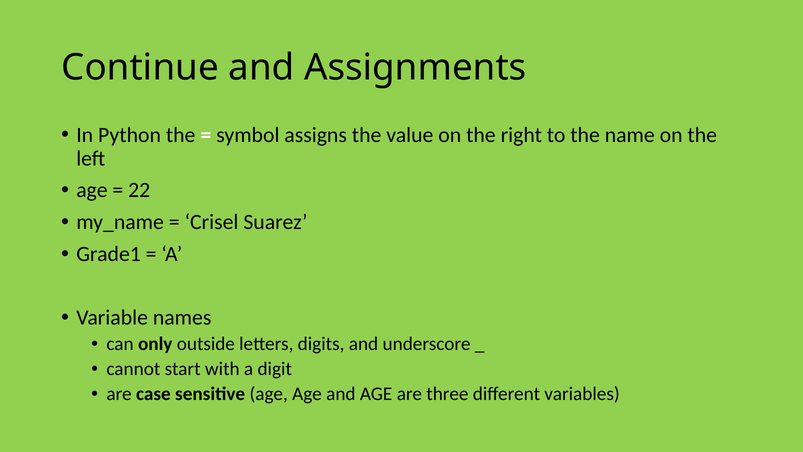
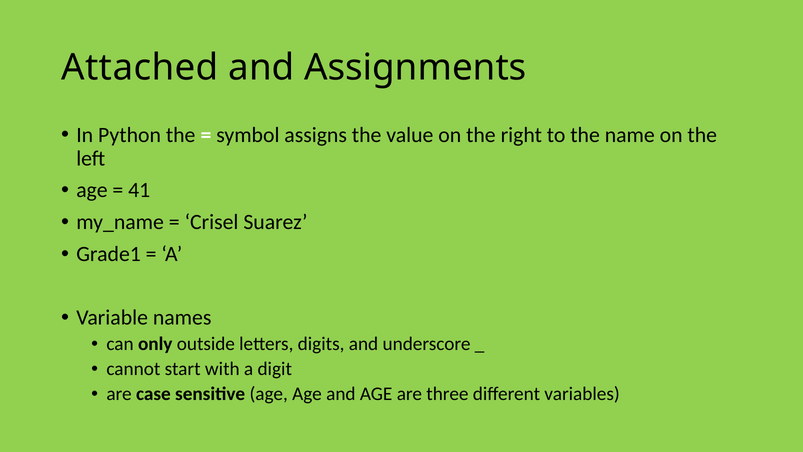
Continue: Continue -> Attached
22: 22 -> 41
